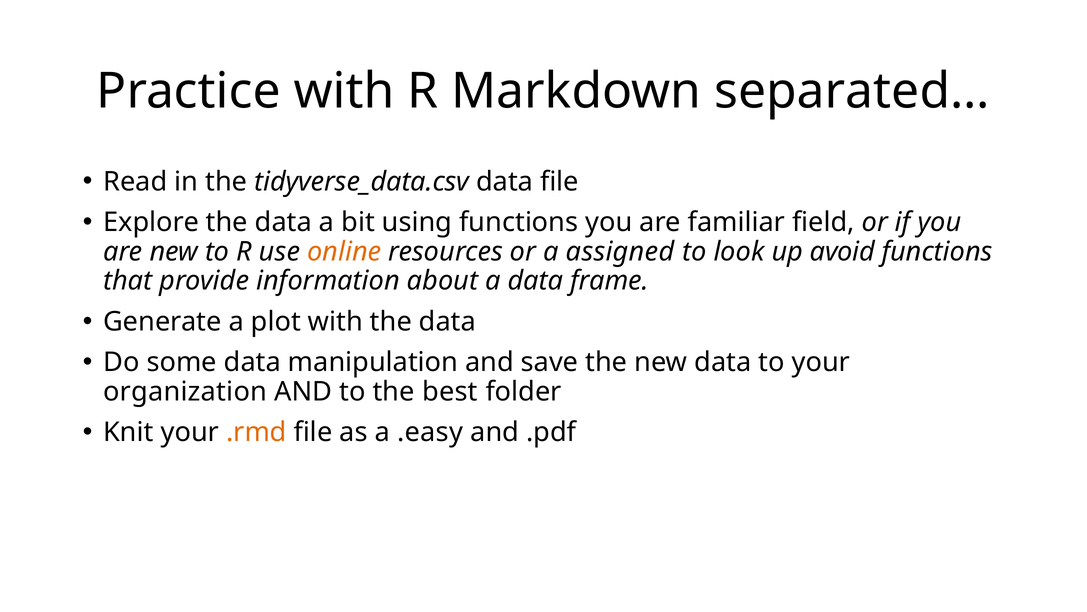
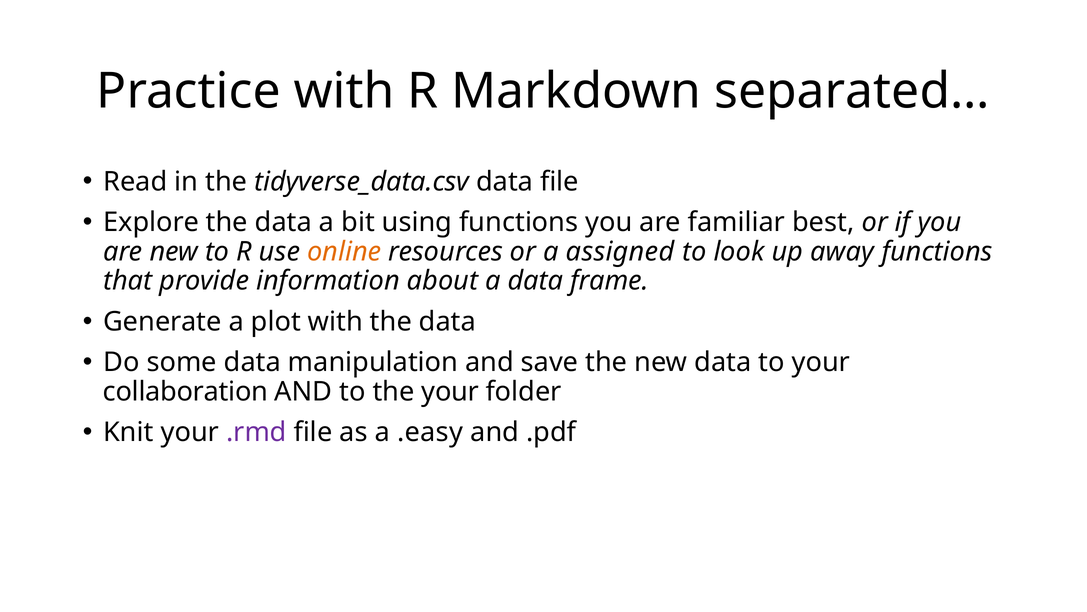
field: field -> best
avoid: avoid -> away
organization: organization -> collaboration
the best: best -> your
.rmd colour: orange -> purple
